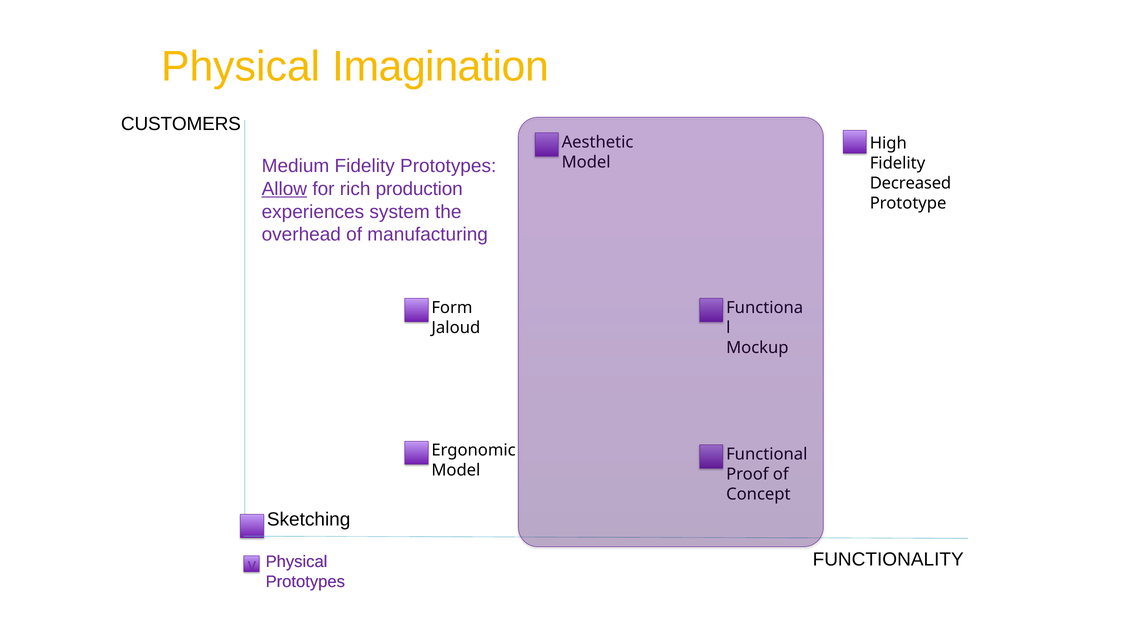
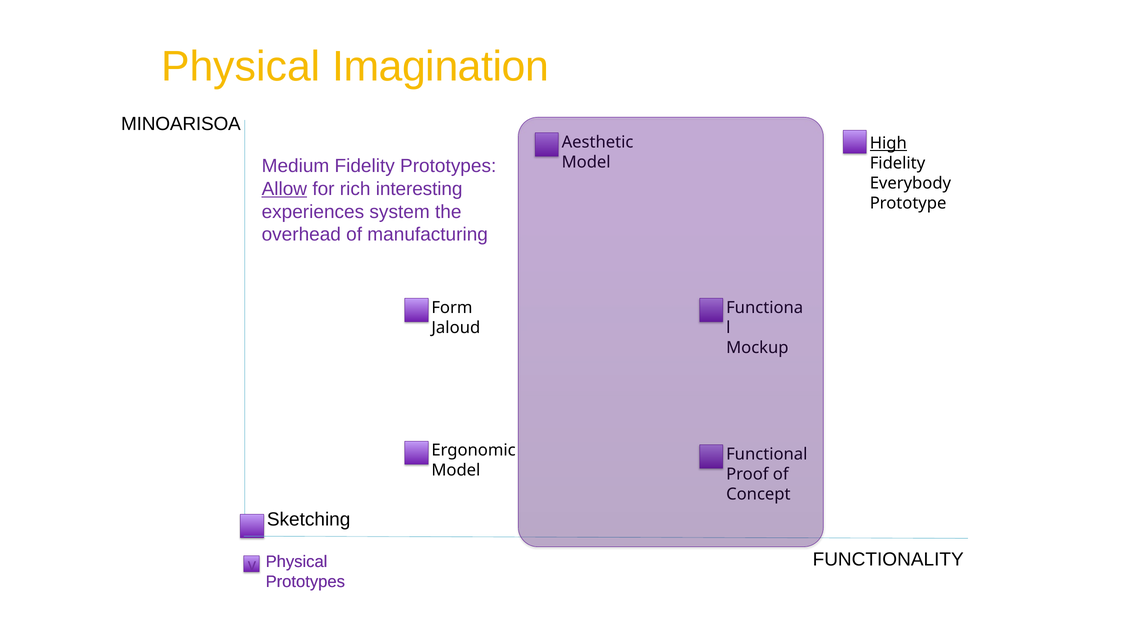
CUSTOMERS: CUSTOMERS -> MINOARISOA
High underline: none -> present
Decreased: Decreased -> Everybody
production: production -> interesting
